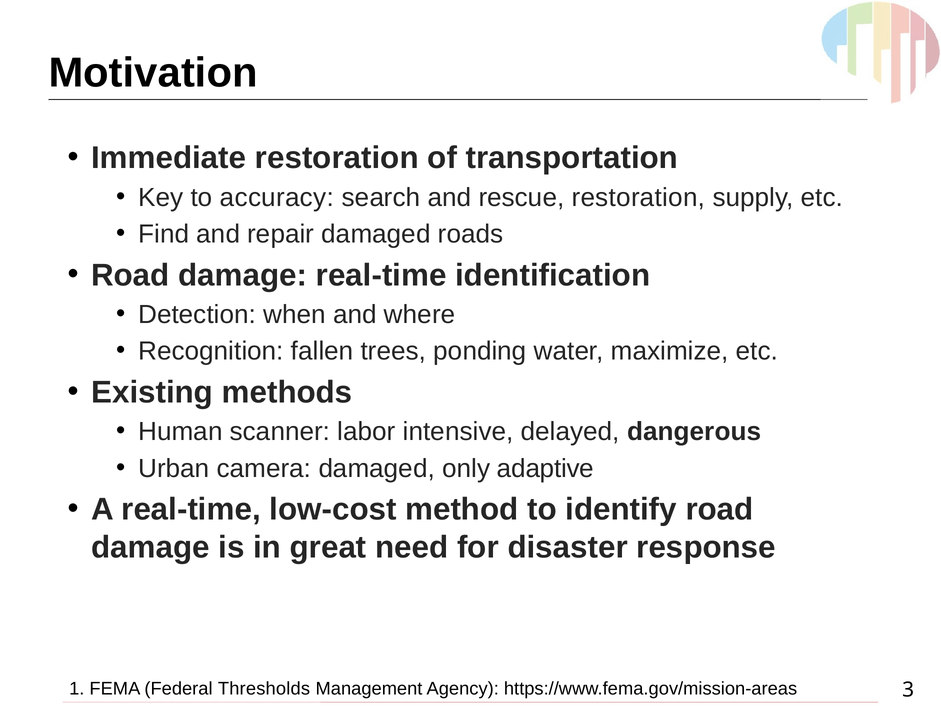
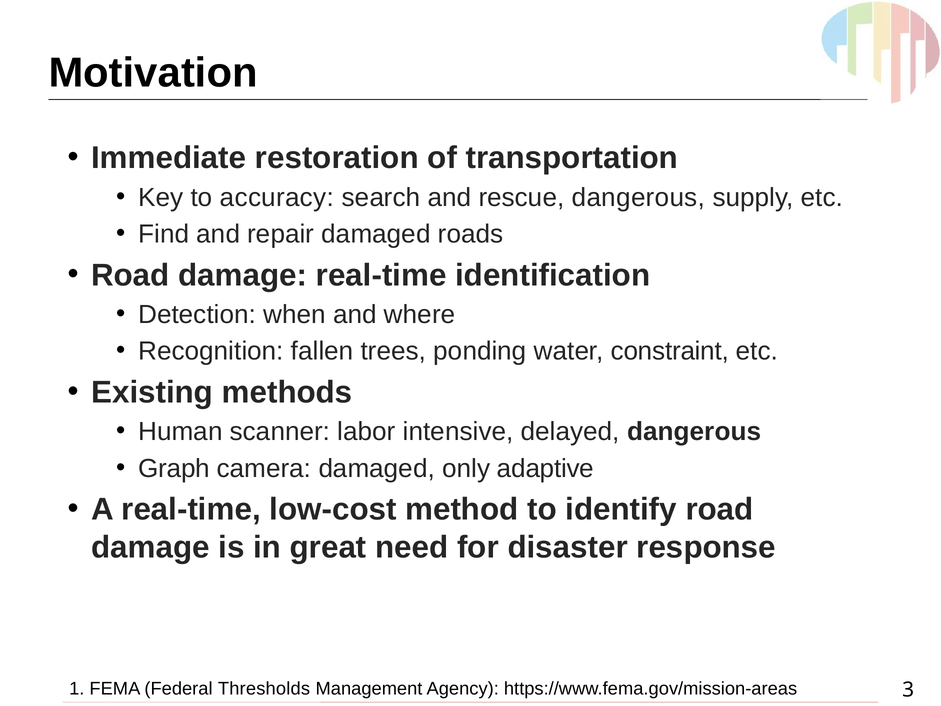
rescue restoration: restoration -> dangerous
maximize: maximize -> constraint
Urban: Urban -> Graph
